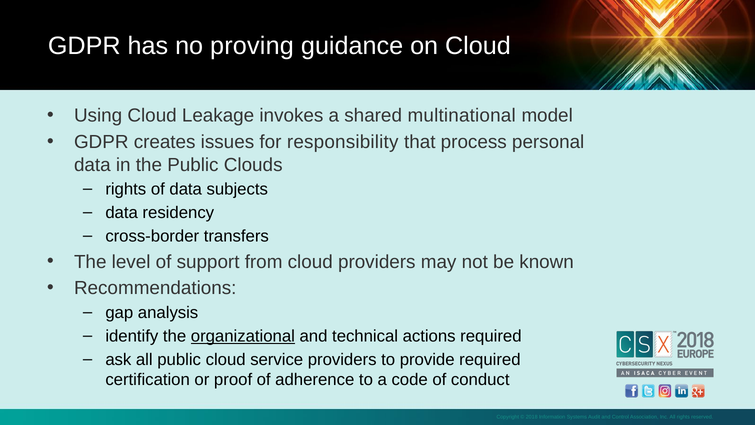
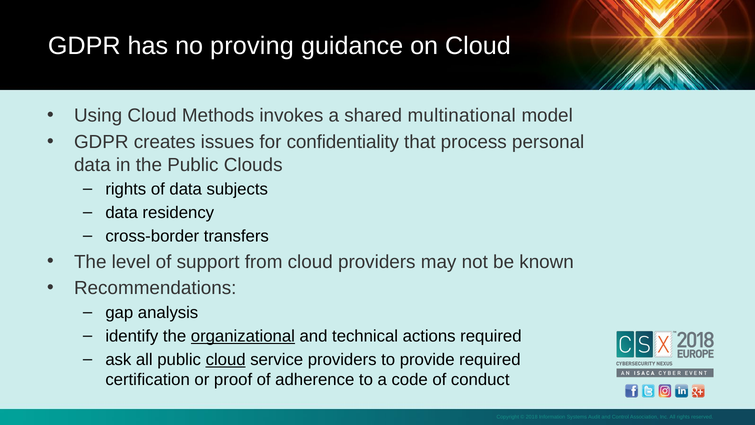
Leakage: Leakage -> Methods
responsibility: responsibility -> confidentiality
cloud at (226, 360) underline: none -> present
